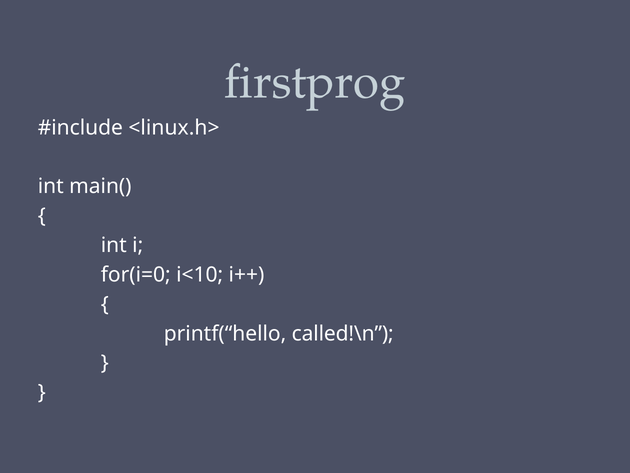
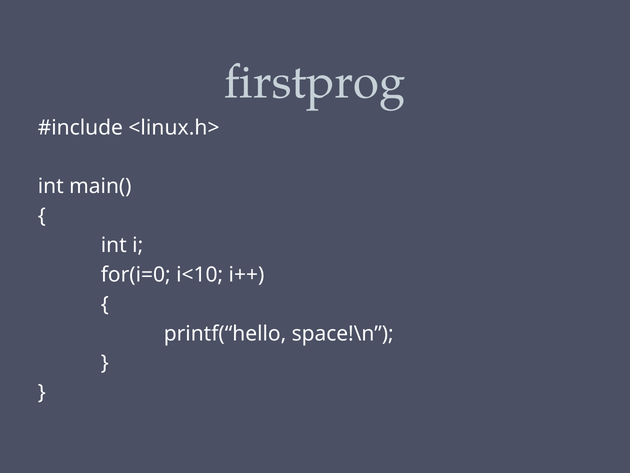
called!\n: called!\n -> space!\n
